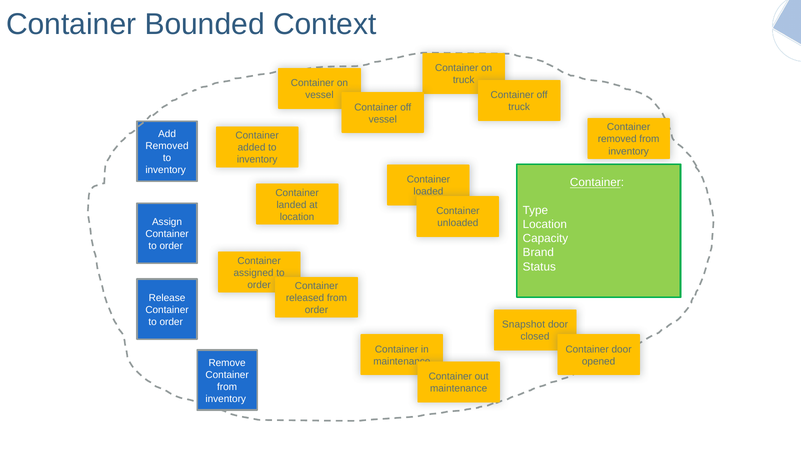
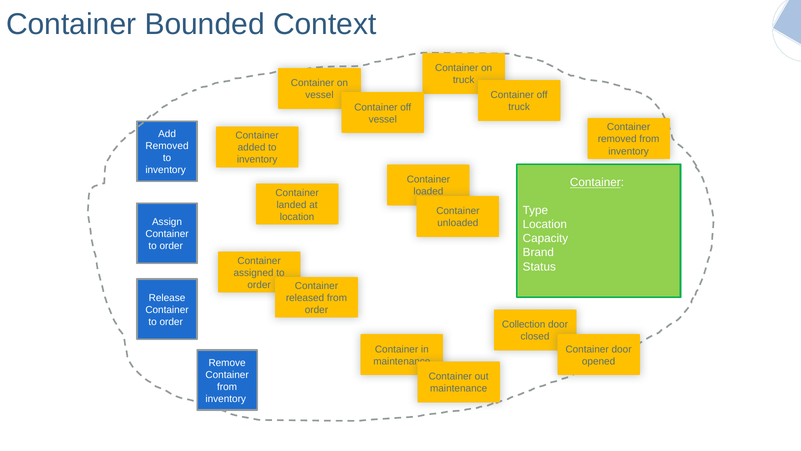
Snapshot: Snapshot -> Collection
